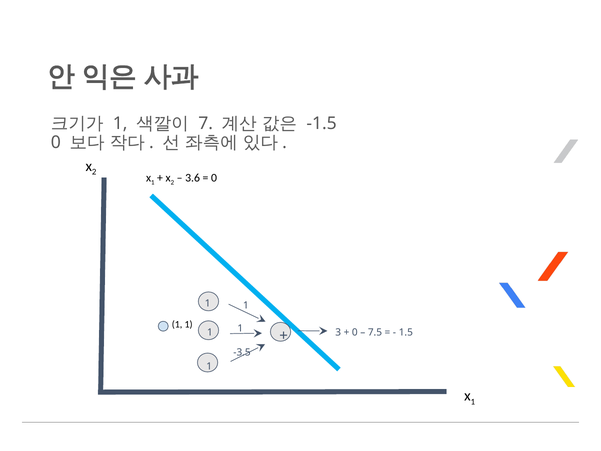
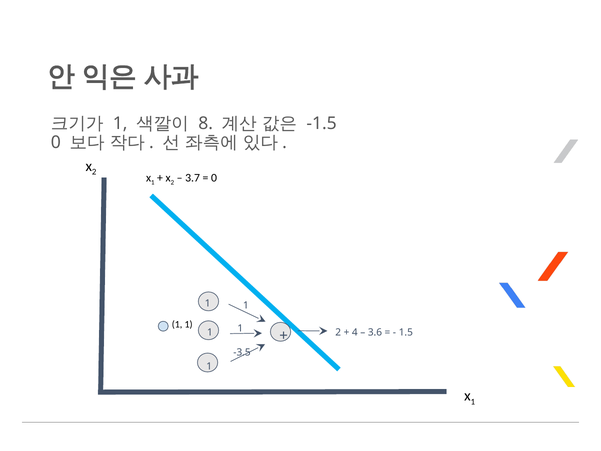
7: 7 -> 8
3.6: 3.6 -> 3.7
1 3: 3 -> 2
0 at (355, 332): 0 -> 4
7.5: 7.5 -> 3.6
